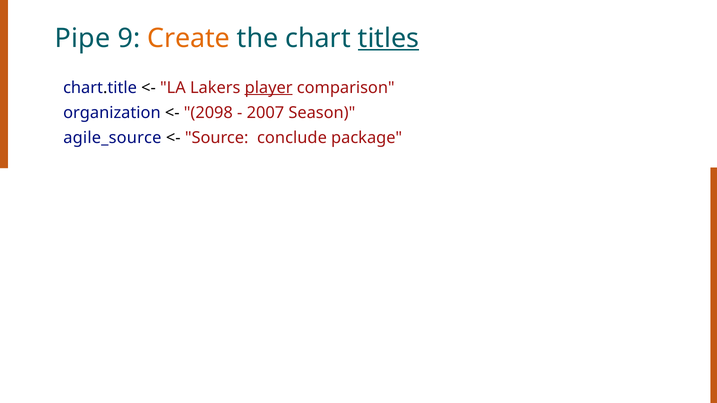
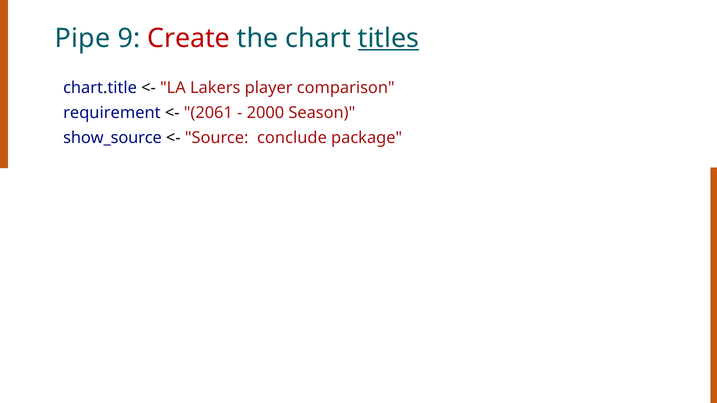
Create colour: orange -> red
player underline: present -> none
organization: organization -> requirement
2098: 2098 -> 2061
2007: 2007 -> 2000
agile_source: agile_source -> show_source
